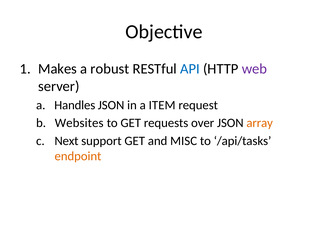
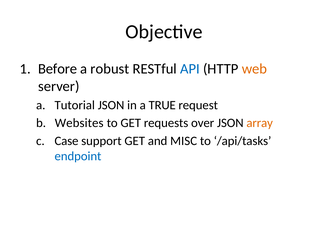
Makes: Makes -> Before
web colour: purple -> orange
Handles: Handles -> Tutorial
ITEM: ITEM -> TRUE
Next: Next -> Case
endpoint colour: orange -> blue
